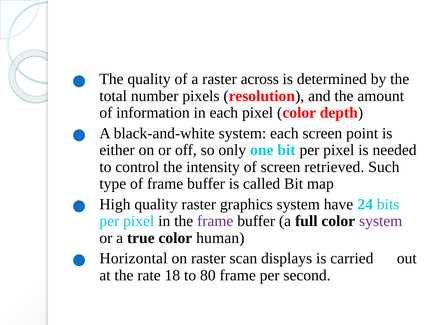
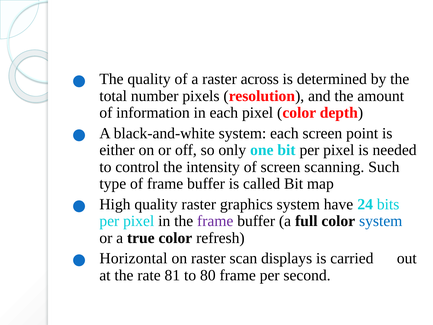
retrieved: retrieved -> scanning
system at (381, 221) colour: purple -> blue
human: human -> refresh
18: 18 -> 81
